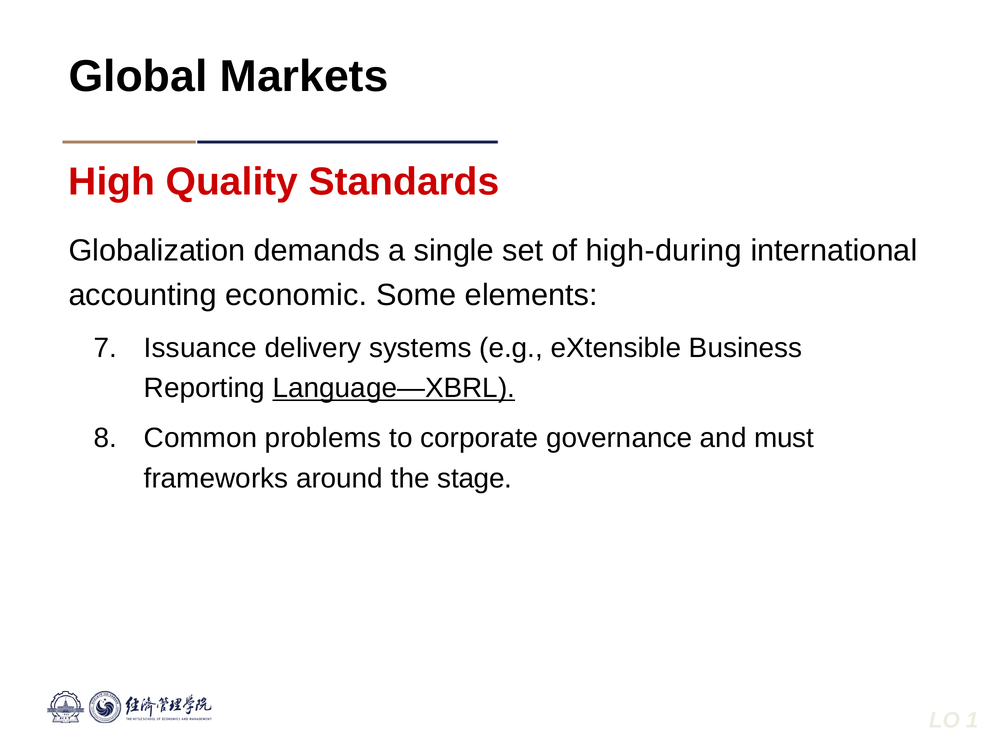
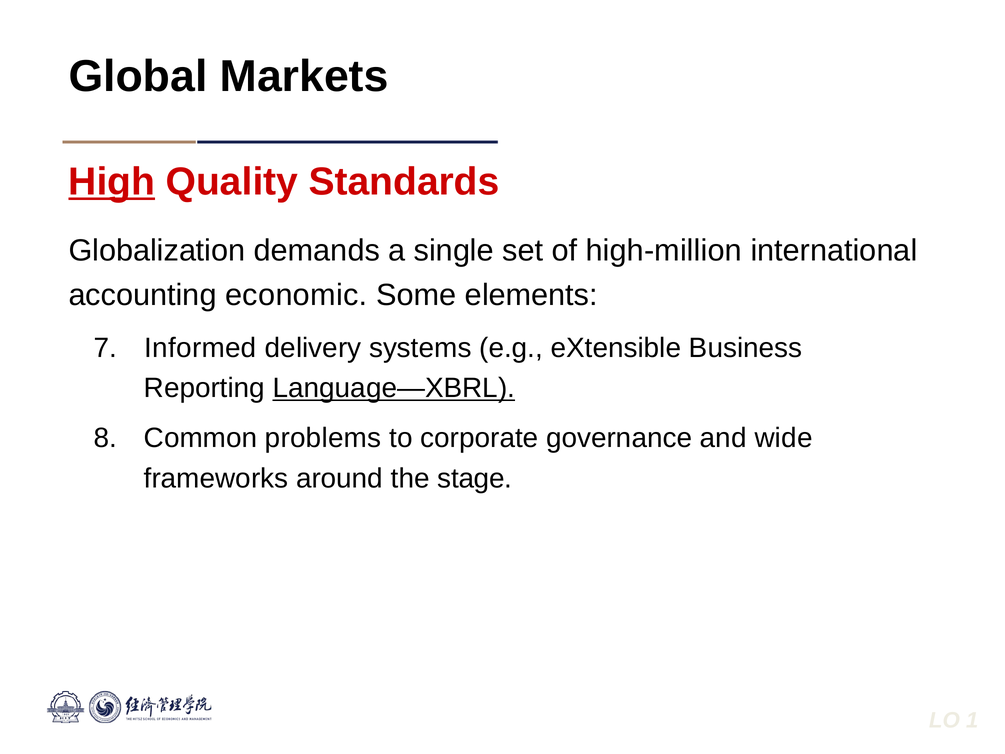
High underline: none -> present
high-during: high-during -> high-million
Issuance: Issuance -> Informed
must: must -> wide
